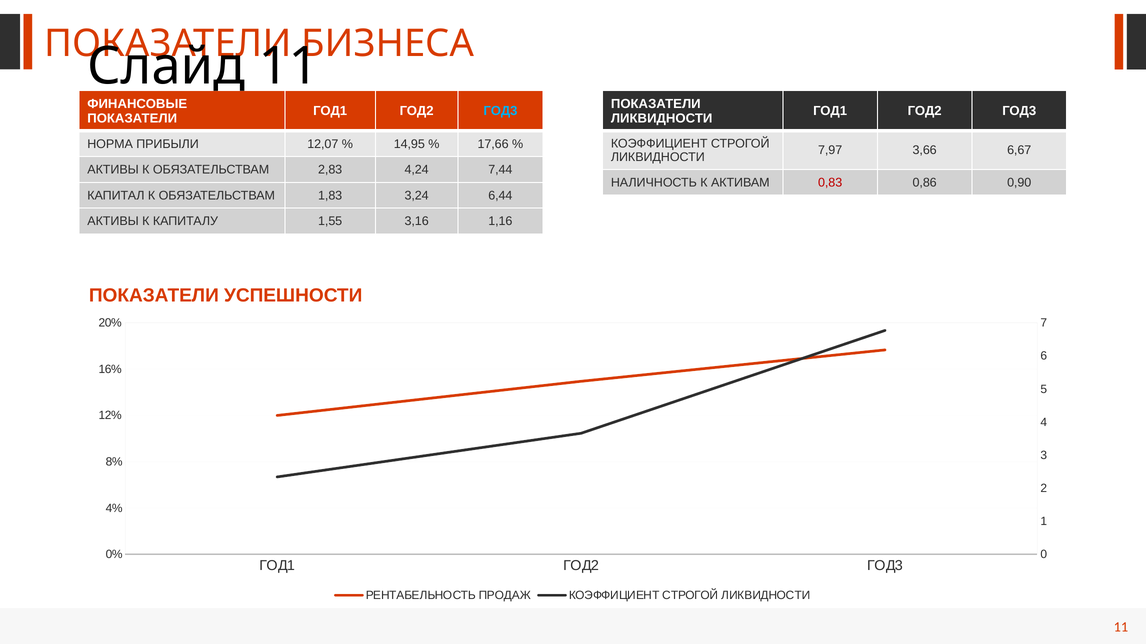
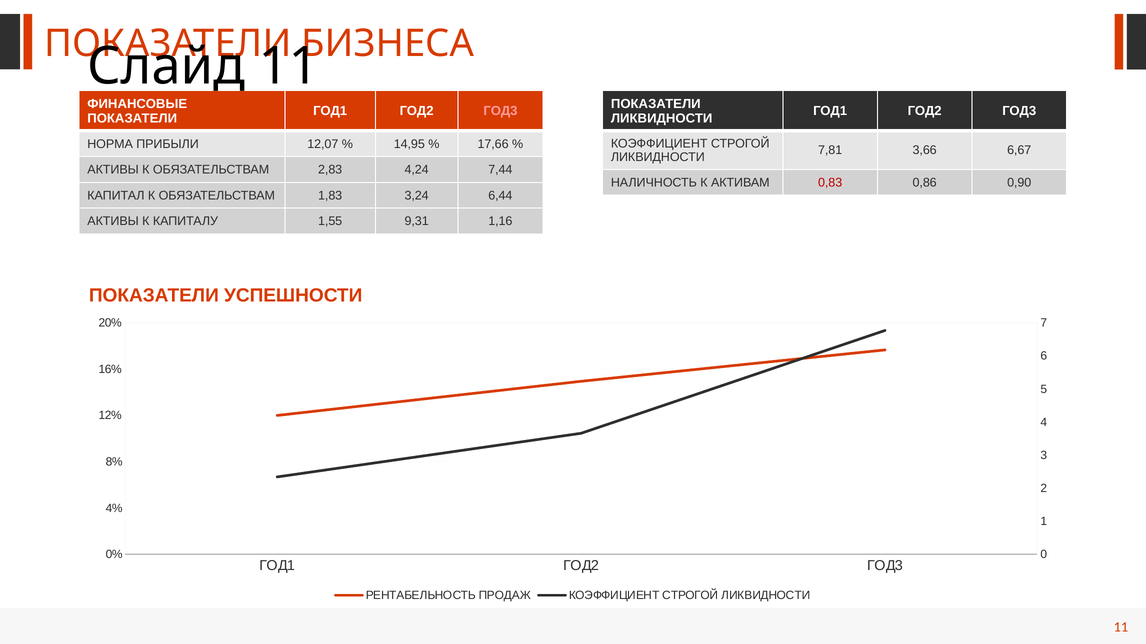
ГОД3 at (500, 111) colour: light blue -> pink
7,97: 7,97 -> 7,81
3,16: 3,16 -> 9,31
